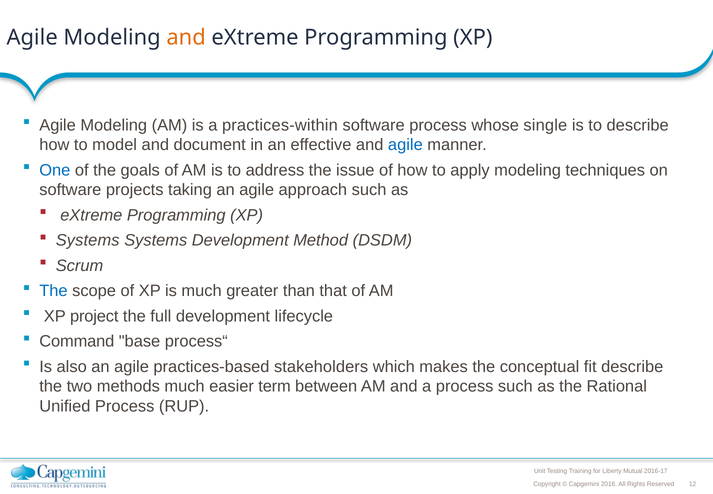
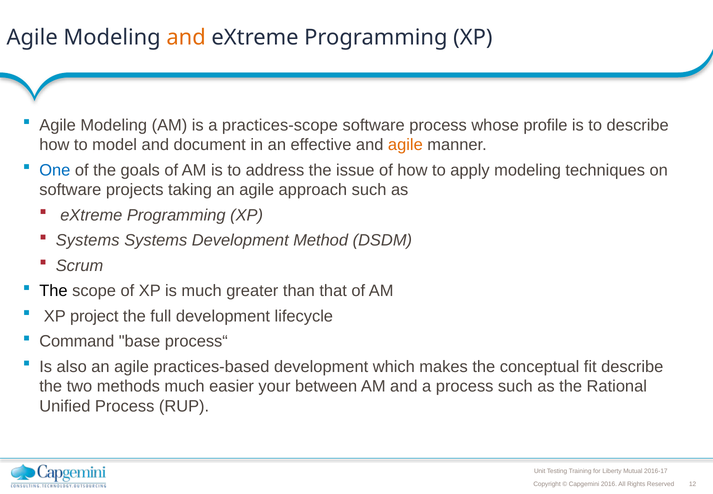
practices-within: practices-within -> practices-scope
single: single -> profile
agile at (405, 145) colour: blue -> orange
The at (53, 291) colour: blue -> black
practices-based stakeholders: stakeholders -> development
term: term -> your
